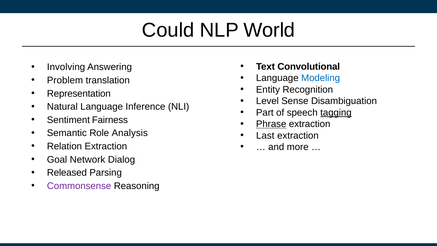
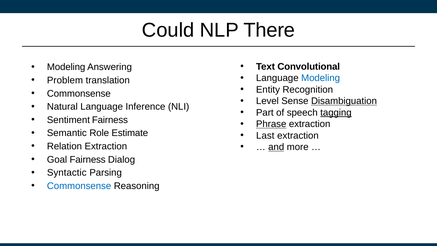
World: World -> There
Involving at (66, 67): Involving -> Modeling
Representation at (79, 93): Representation -> Commonsense
Disambiguation underline: none -> present
Analysis: Analysis -> Estimate
and underline: none -> present
Goal Network: Network -> Fairness
Released: Released -> Syntactic
Commonsense at (79, 186) colour: purple -> blue
